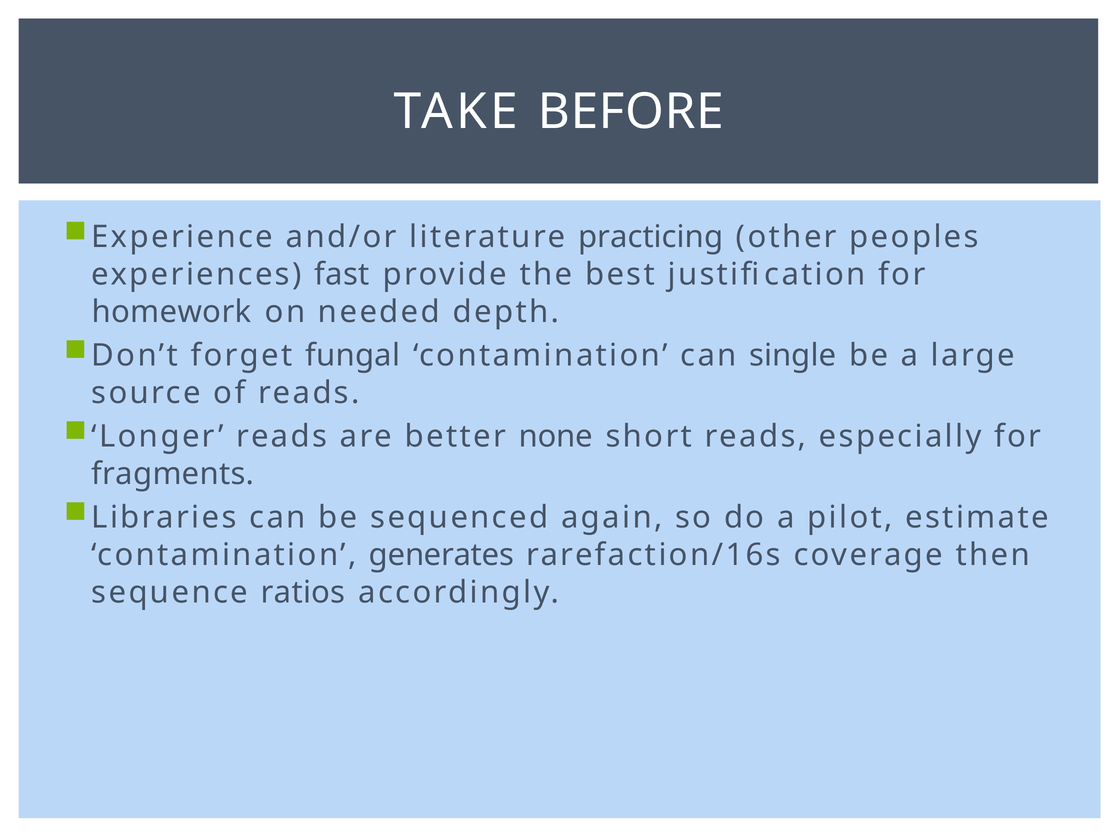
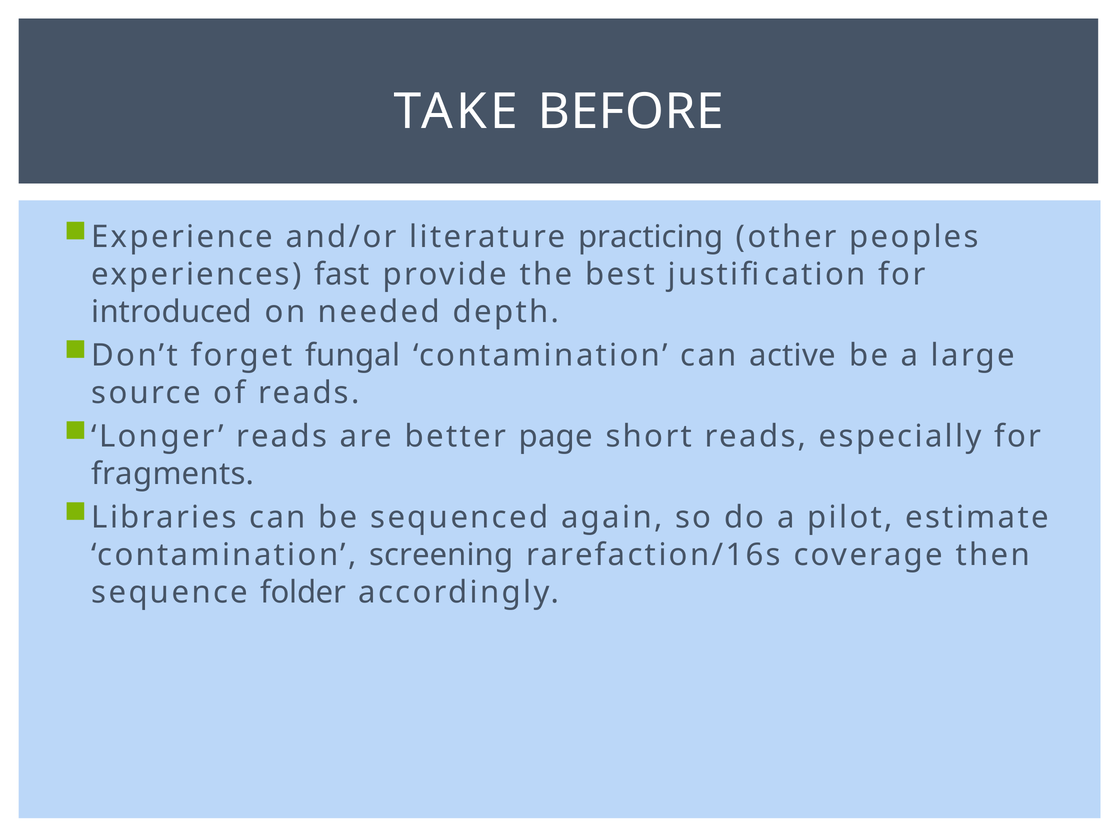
homework: homework -> introduced
single: single -> active
none: none -> page
generates: generates -> screening
ratios: ratios -> folder
